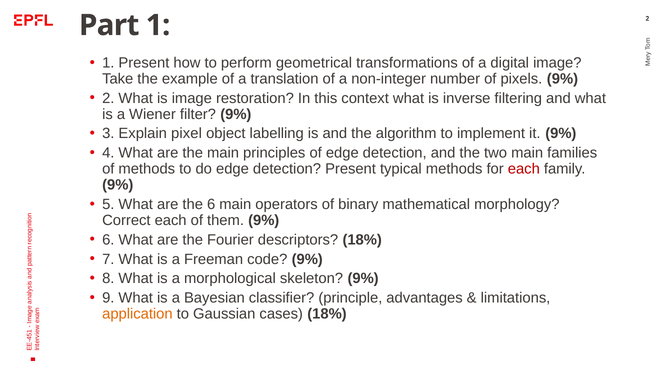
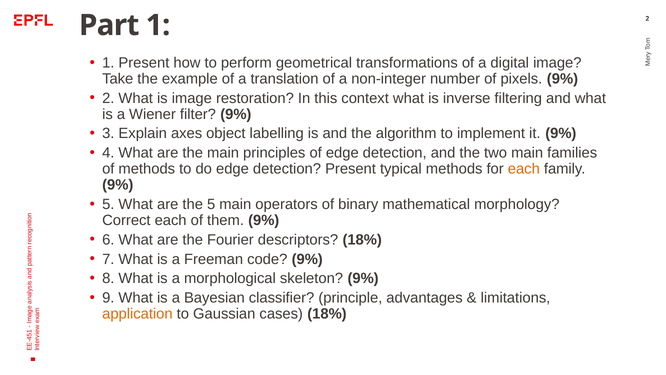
pixel: pixel -> axes
each at (524, 169) colour: red -> orange
the 6: 6 -> 5
